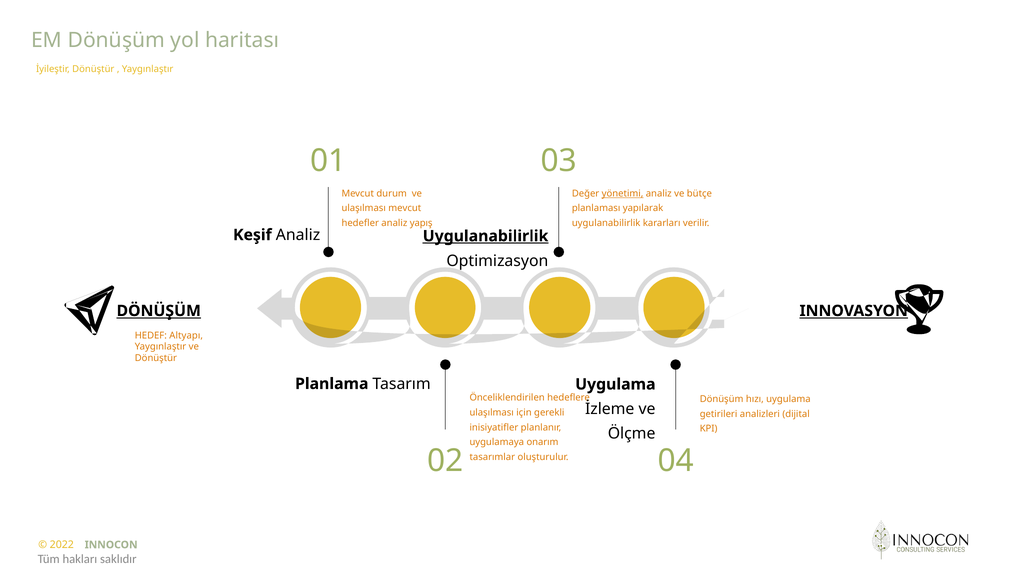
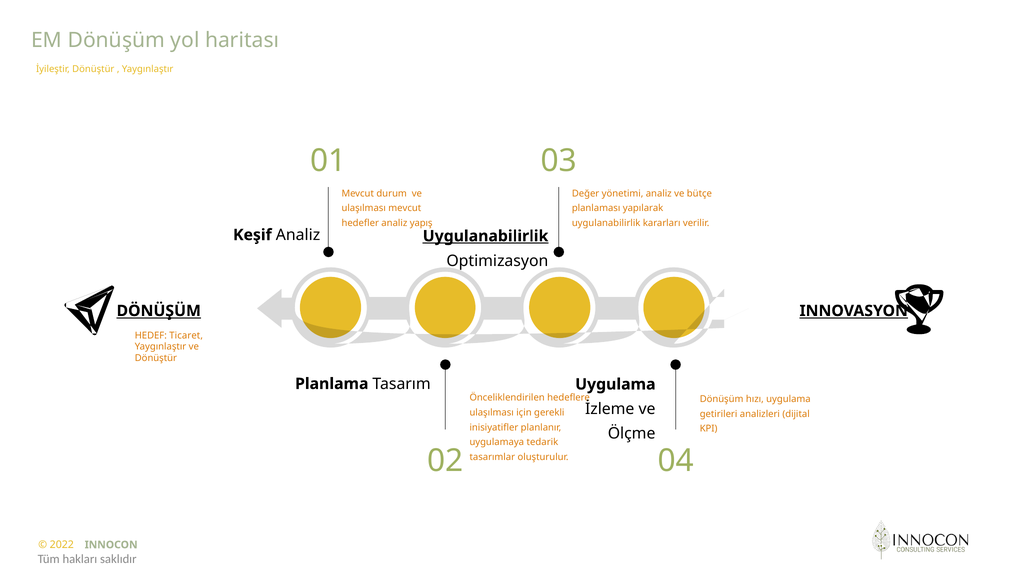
yönetimi underline: present -> none
Altyapı: Altyapı -> Ticaret
onarım: onarım -> tedarik
